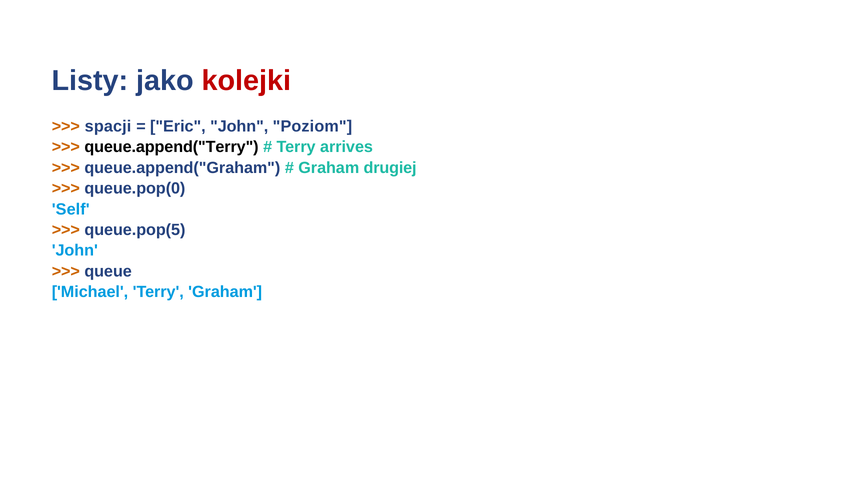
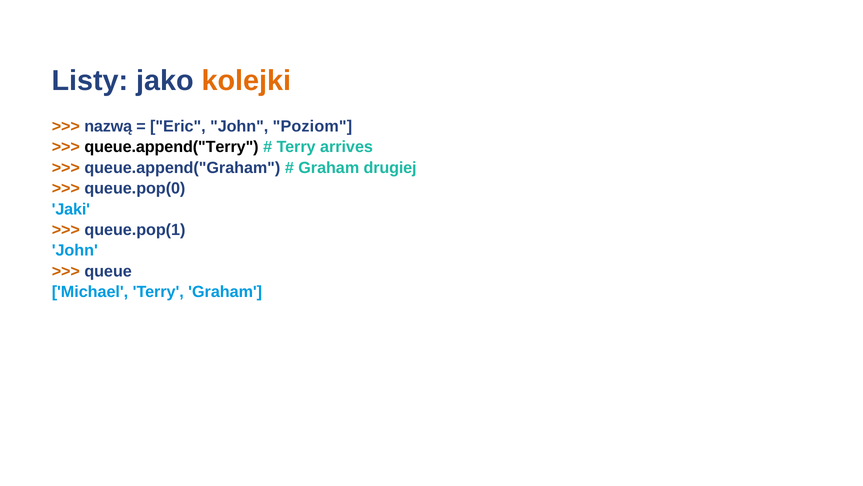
kolejki colour: red -> orange
spacji: spacji -> nazwą
Self: Self -> Jaki
queue.pop(5: queue.pop(5 -> queue.pop(1
